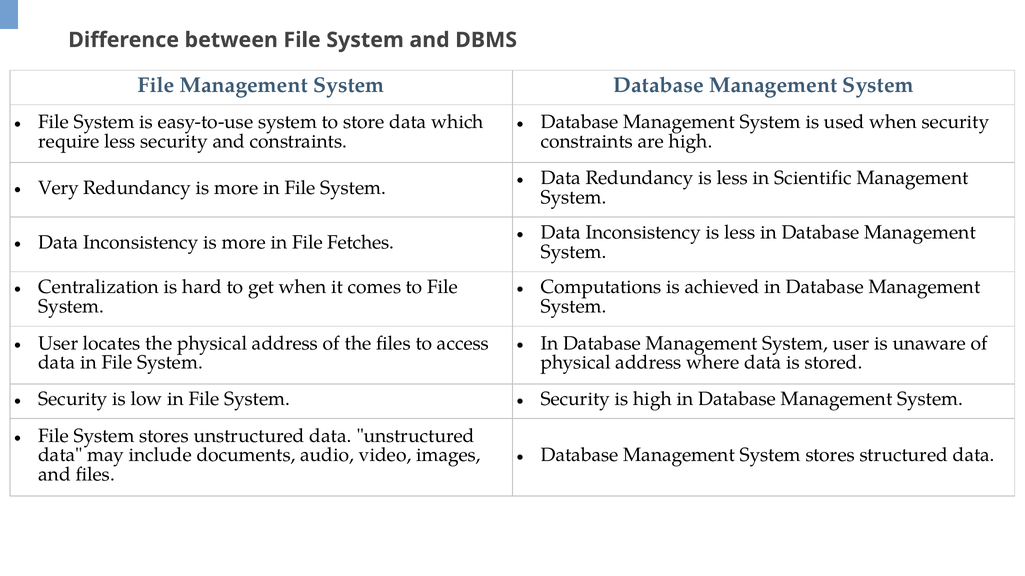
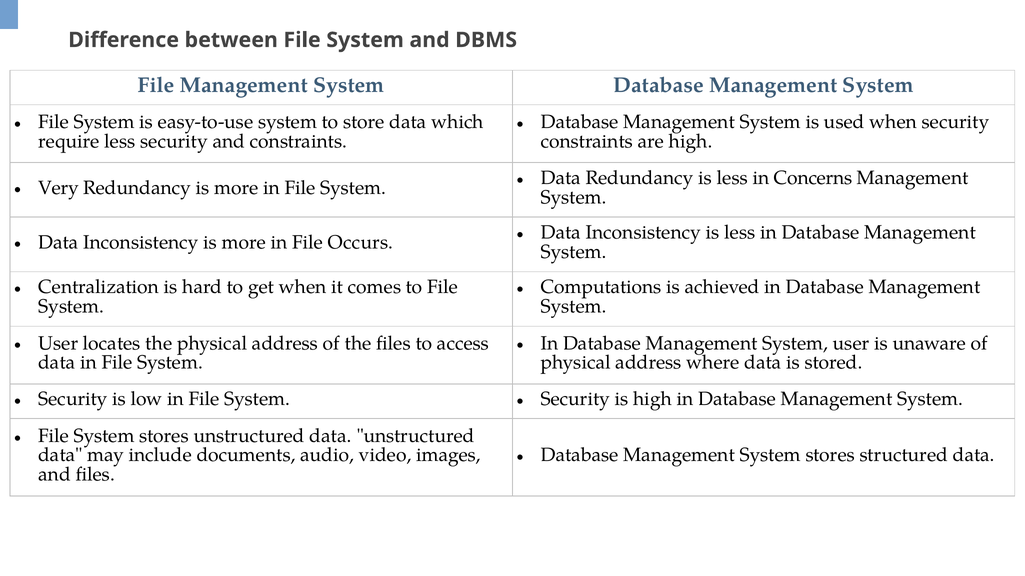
Scientific: Scientific -> Concerns
Fetches: Fetches -> Occurs
